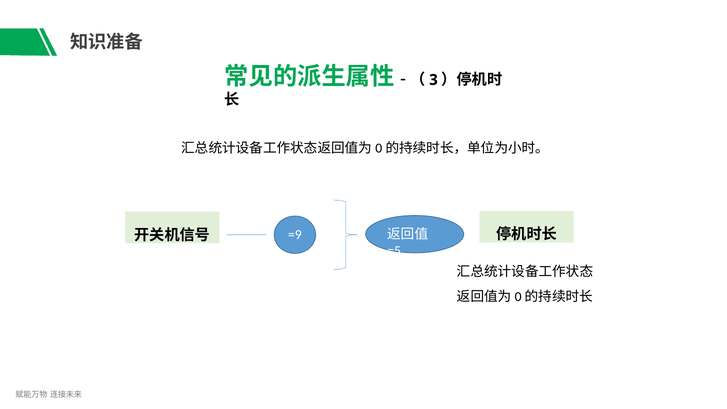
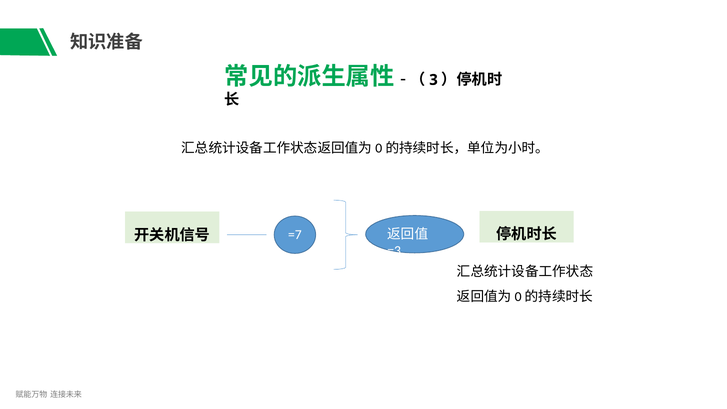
=9: =9 -> =7
=5: =5 -> =3
